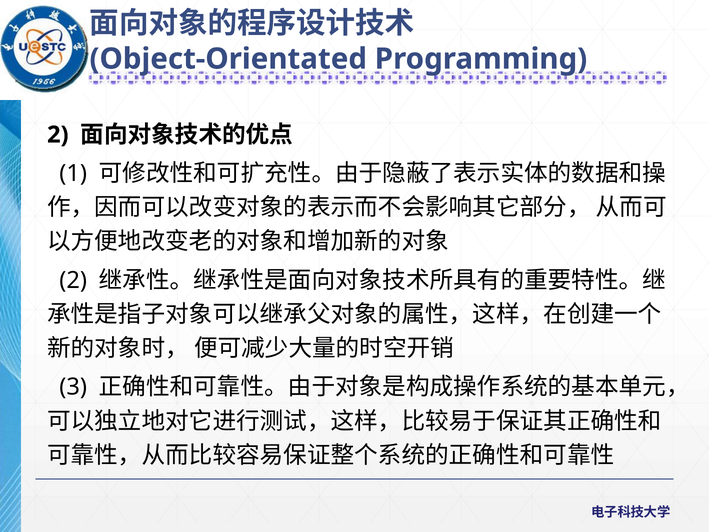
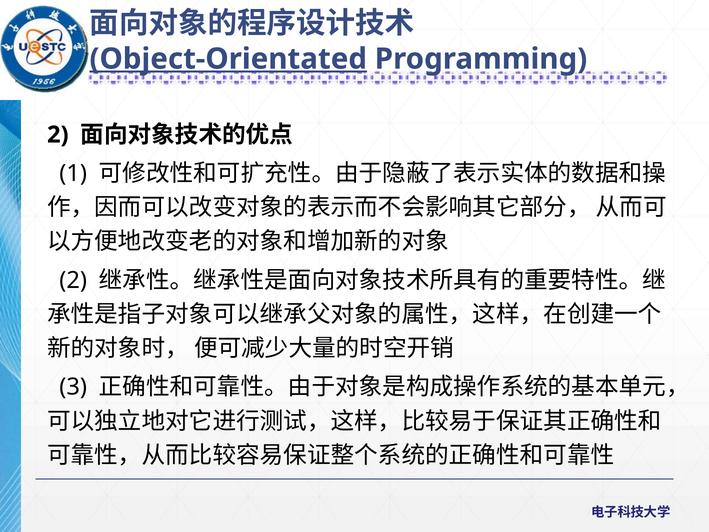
Object-Orientated underline: none -> present
